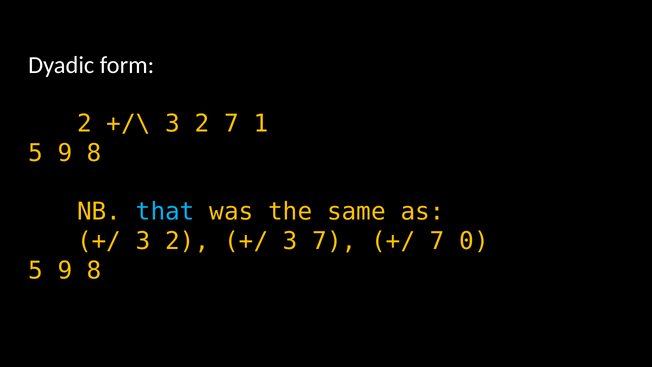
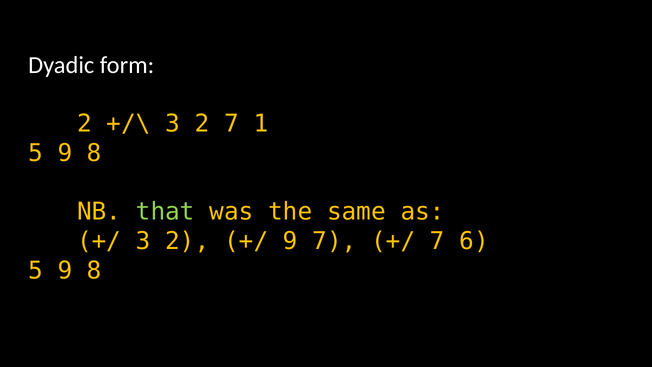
that colour: light blue -> light green
3 at (290, 241): 3 -> 9
0: 0 -> 6
